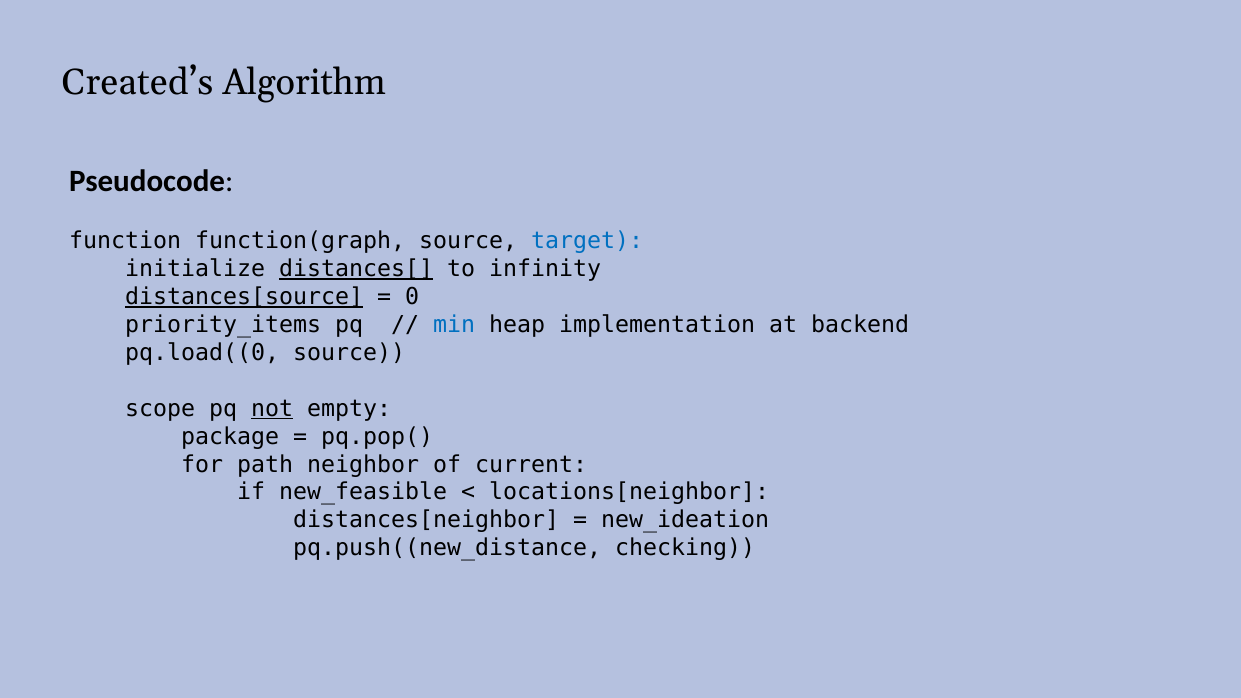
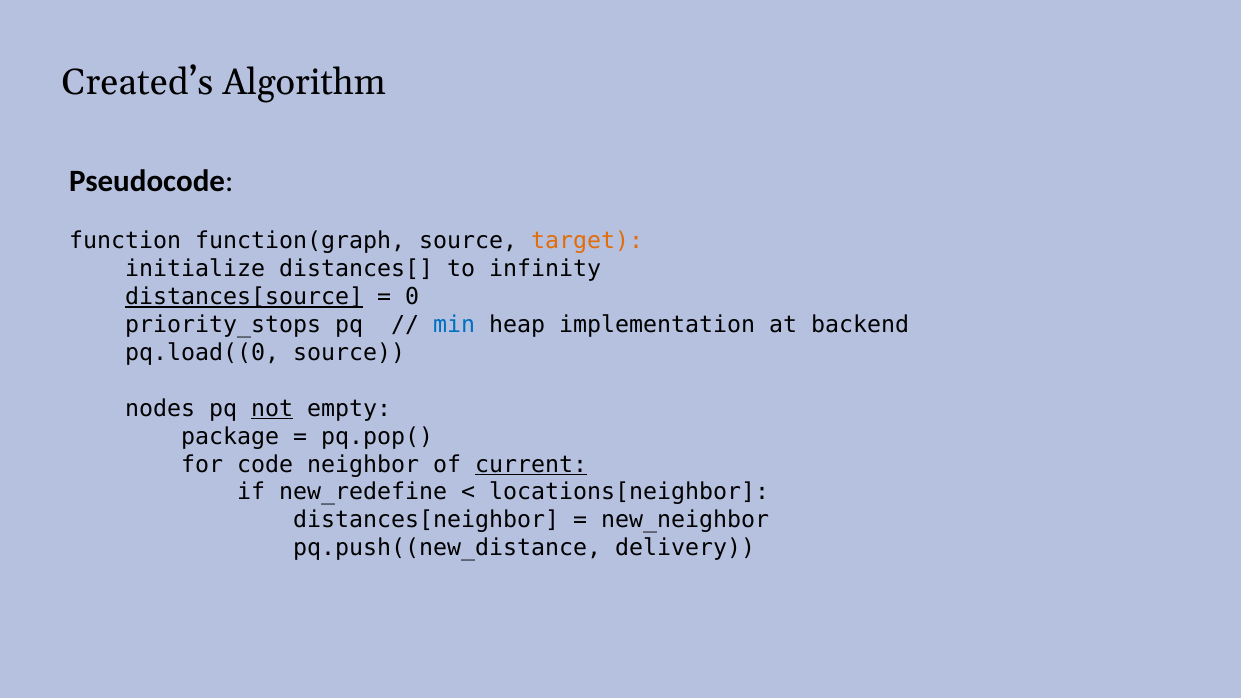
target colour: blue -> orange
distances[ underline: present -> none
priority_items: priority_items -> priority_stops
scope: scope -> nodes
path: path -> code
current underline: none -> present
new_feasible: new_feasible -> new_redefine
new_ideation: new_ideation -> new_neighbor
checking: checking -> delivery
